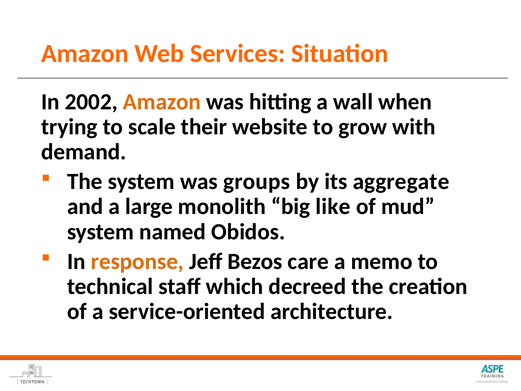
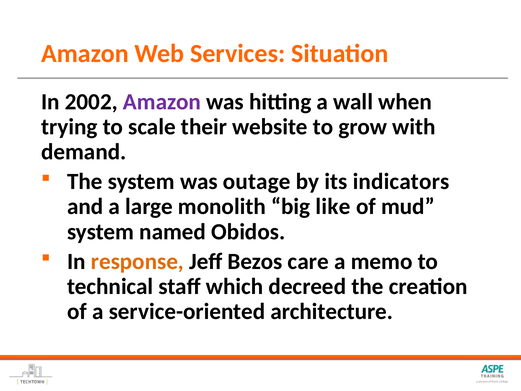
Amazon at (162, 102) colour: orange -> purple
groups: groups -> outage
aggregate: aggregate -> indicators
